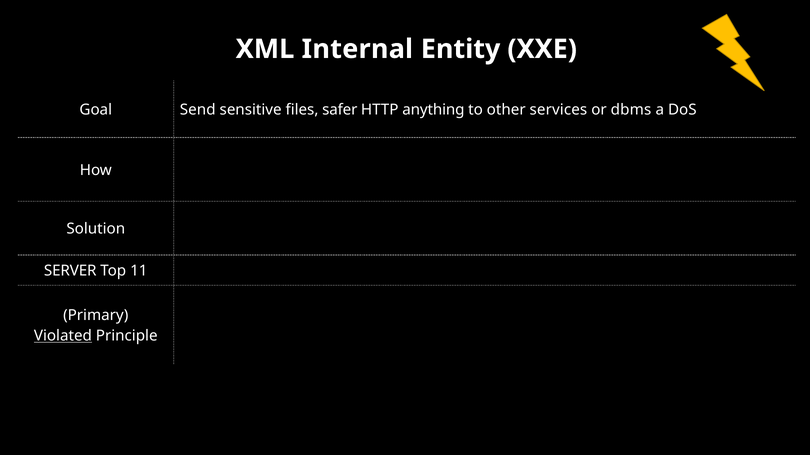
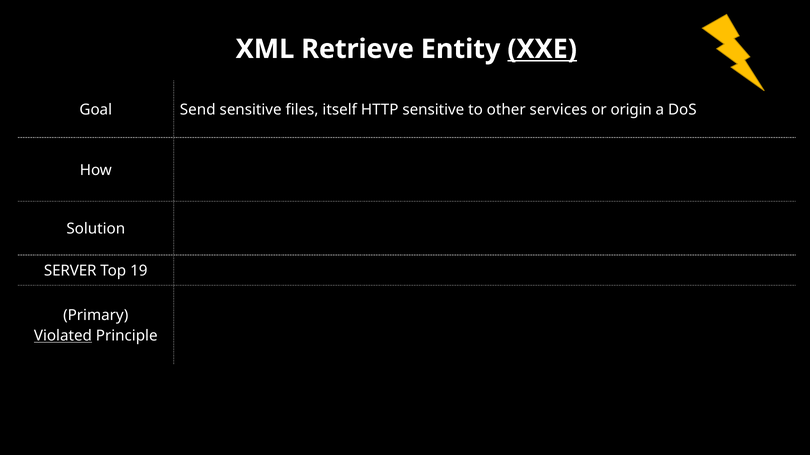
Internal: Internal -> Retrieve
XXE underline: none -> present
safer: safer -> itself
HTTP anything: anything -> sensitive
dbms: dbms -> origin
11: 11 -> 19
